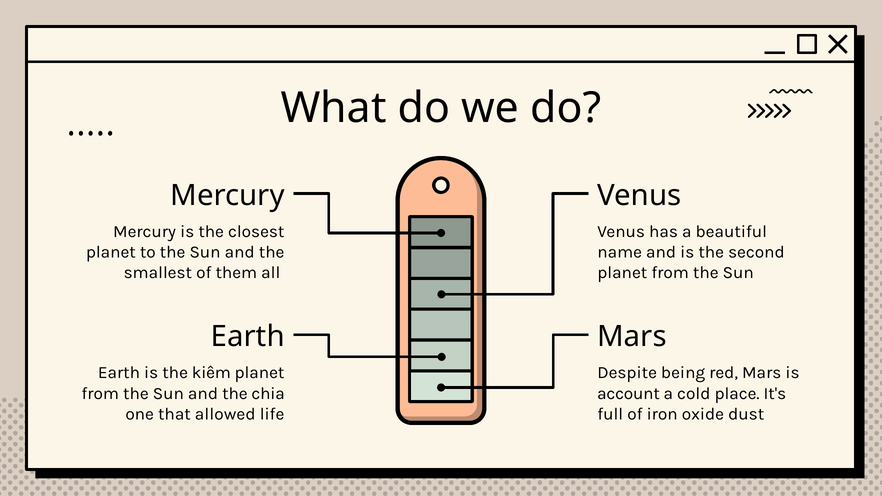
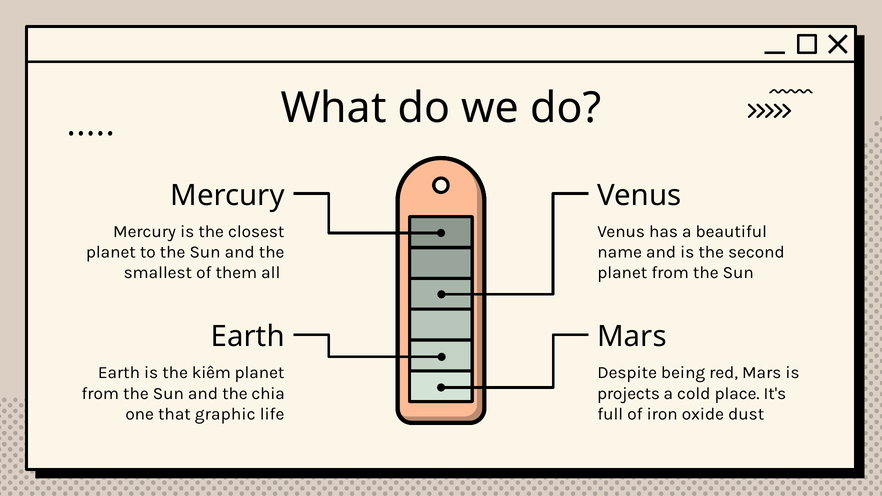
account: account -> projects
allowed: allowed -> graphic
